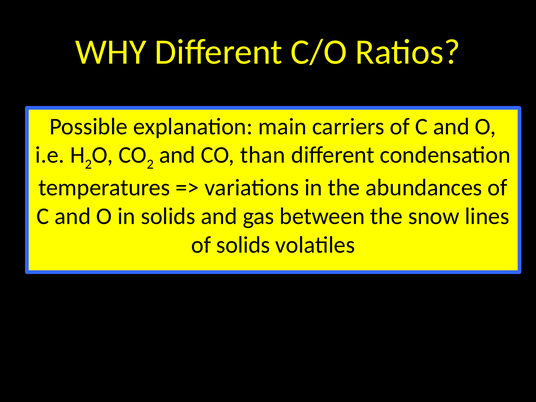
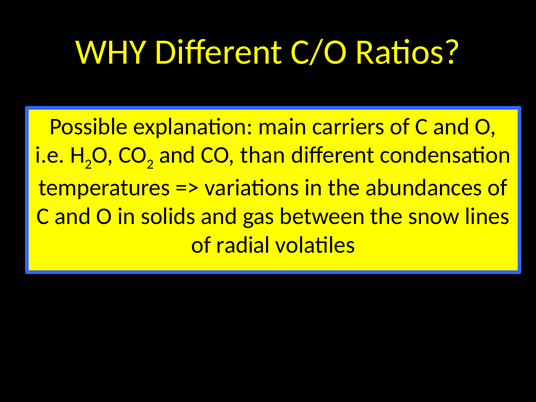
of solids: solids -> radial
